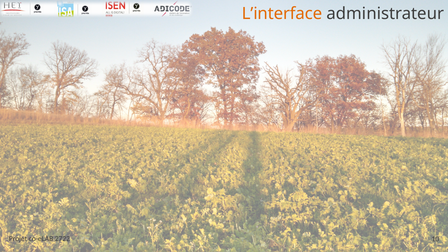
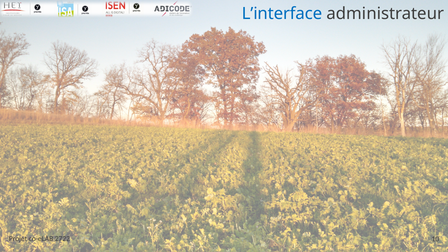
L’interface colour: orange -> blue
